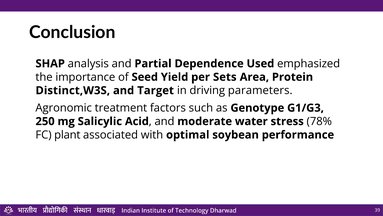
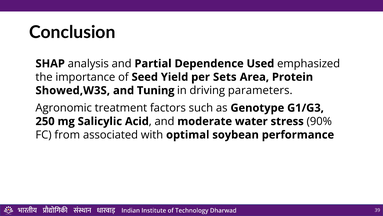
Distinct,W3S: Distinct,W3S -> Showed,W3S
Target: Target -> Tuning
78%: 78% -> 90%
plant: plant -> from
